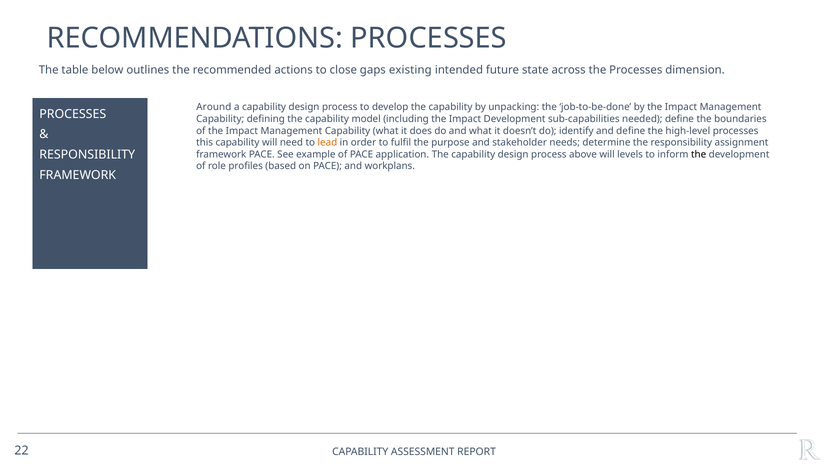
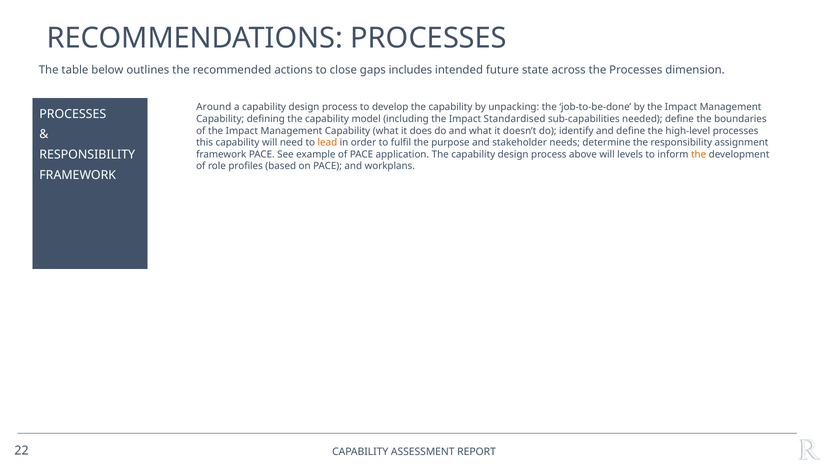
existing: existing -> includes
Impact Development: Development -> Standardised
the at (699, 154) colour: black -> orange
